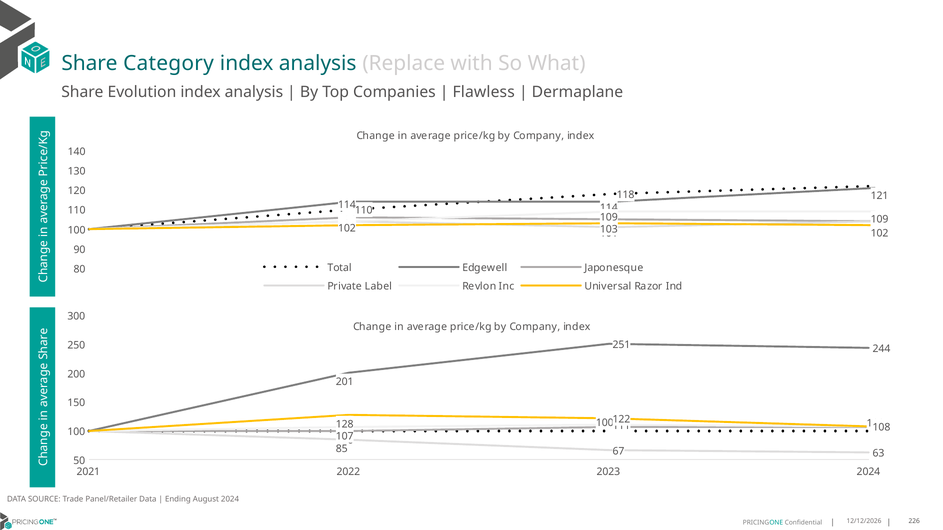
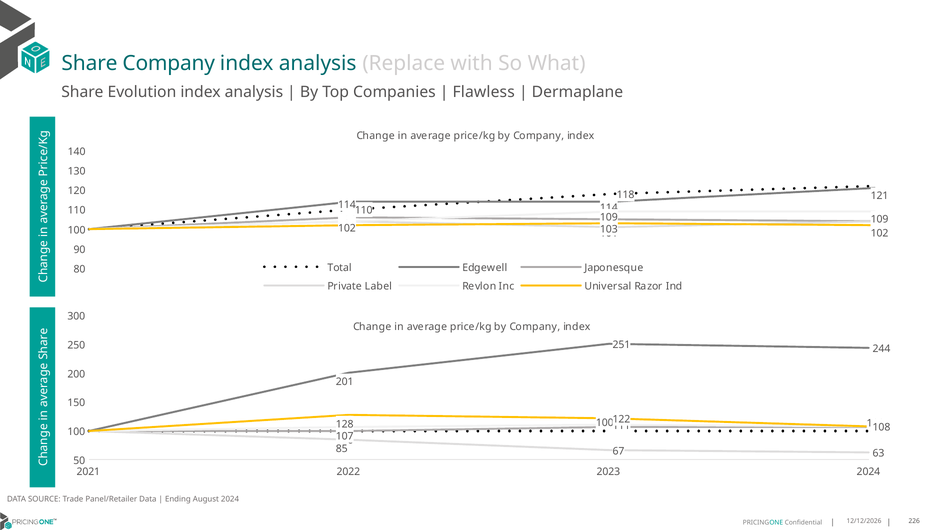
Share Category: Category -> Company
